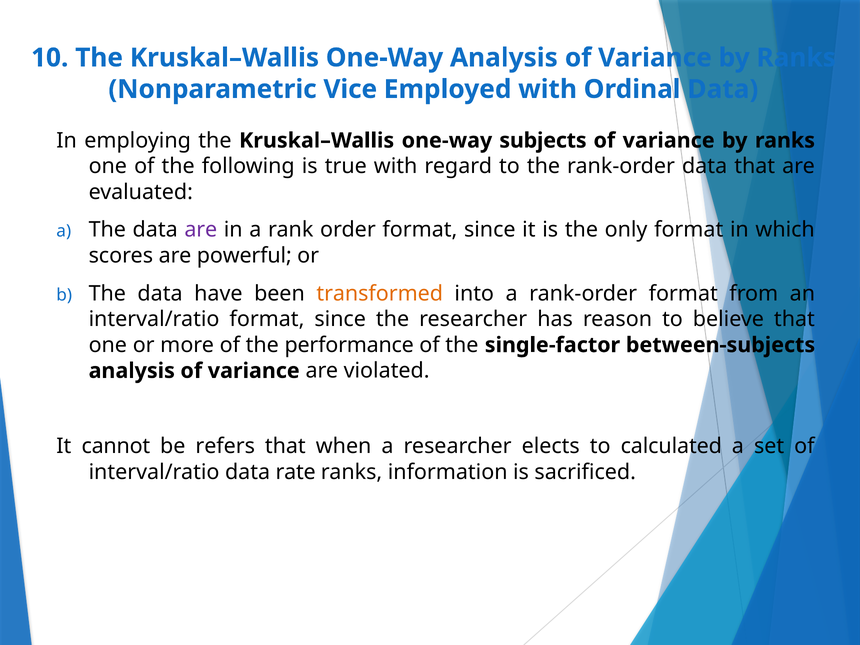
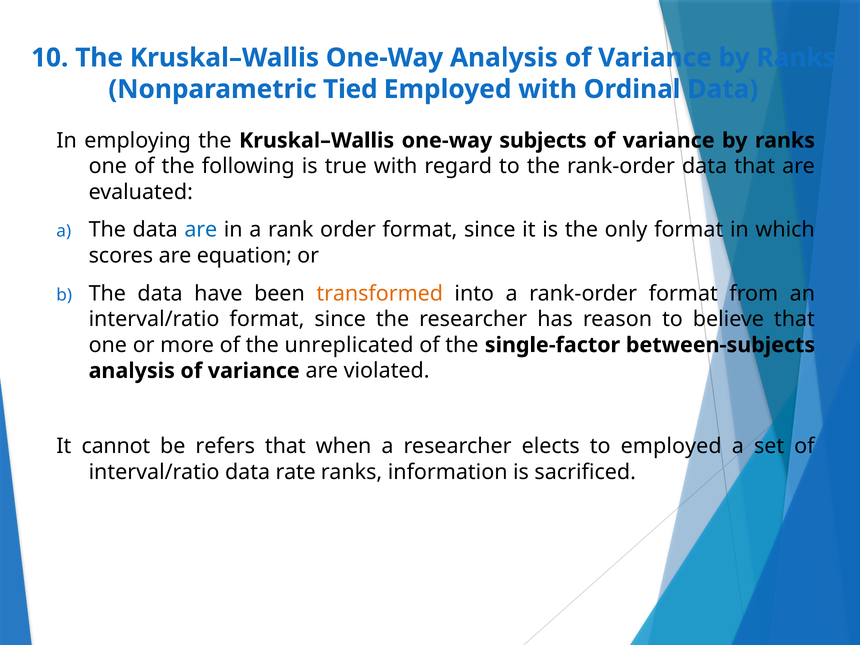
Vice: Vice -> Tied
are at (201, 230) colour: purple -> blue
powerful: powerful -> equation
performance: performance -> unreplicated
to calculated: calculated -> employed
